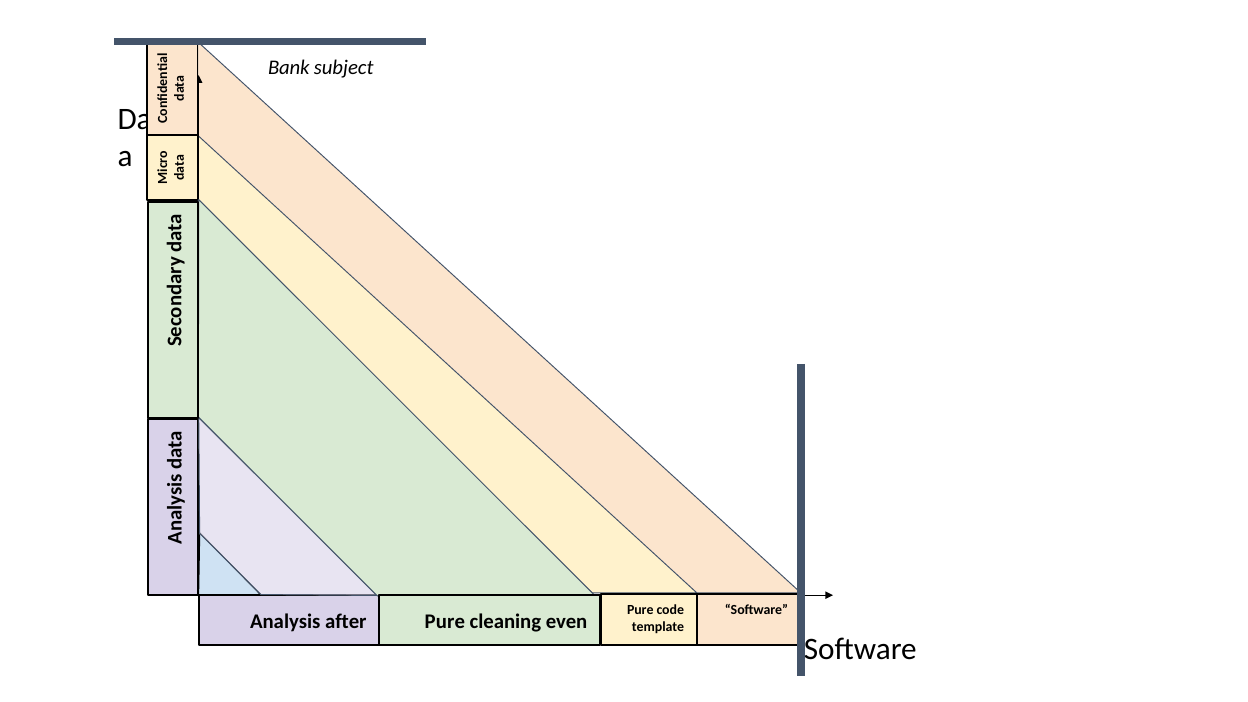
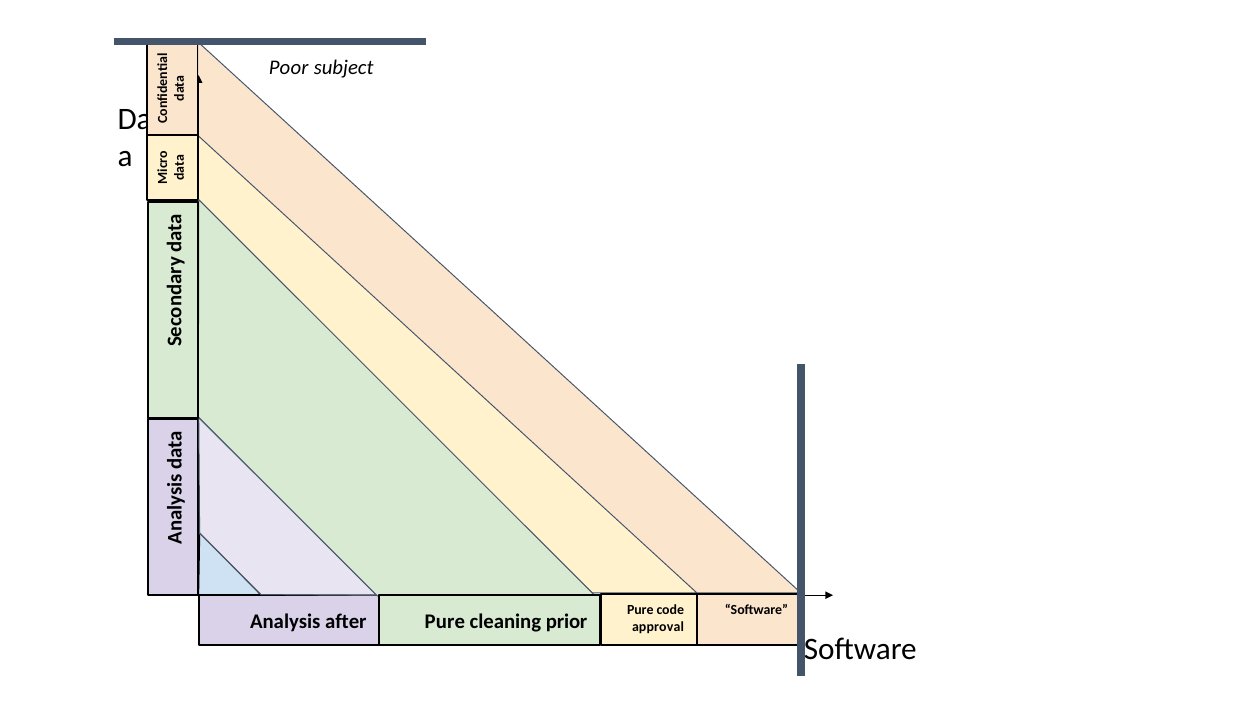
Bank: Bank -> Poor
even: even -> prior
template: template -> approval
